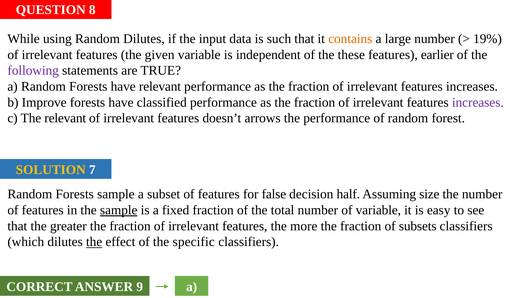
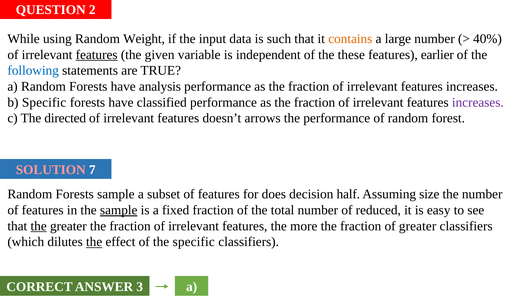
8: 8 -> 2
Random Dilutes: Dilutes -> Weight
19%: 19% -> 40%
features at (97, 55) underline: none -> present
following colour: purple -> blue
have relevant: relevant -> analysis
b Improve: Improve -> Specific
The relevant: relevant -> directed
SOLUTION colour: yellow -> pink
false: false -> does
of variable: variable -> reduced
the at (39, 226) underline: none -> present
of subsets: subsets -> greater
9: 9 -> 3
